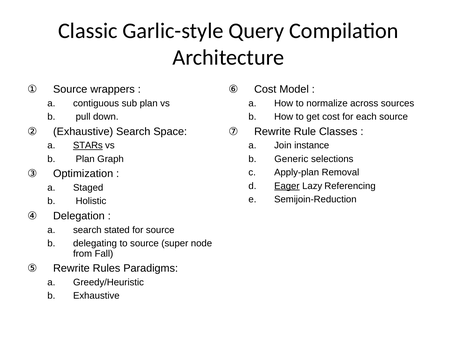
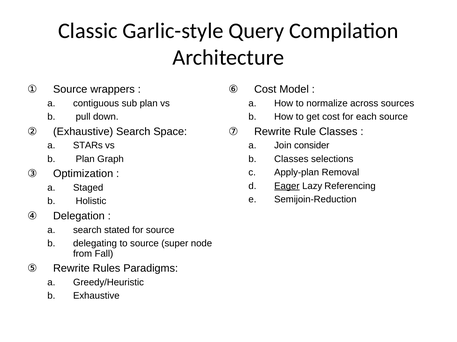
STARs underline: present -> none
instance: instance -> consider
Generic at (291, 159): Generic -> Classes
